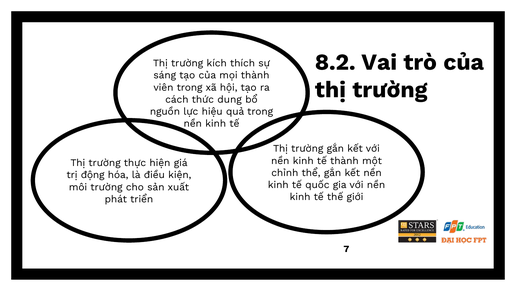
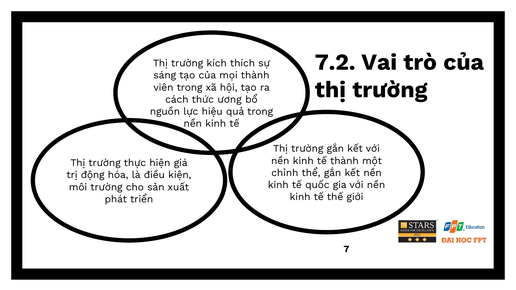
8.2: 8.2 -> 7.2
dung: dung -> ương
